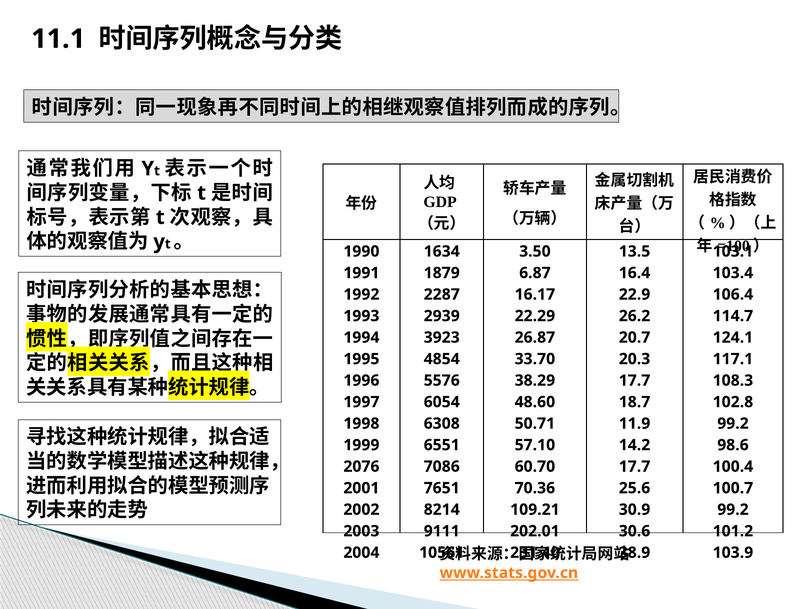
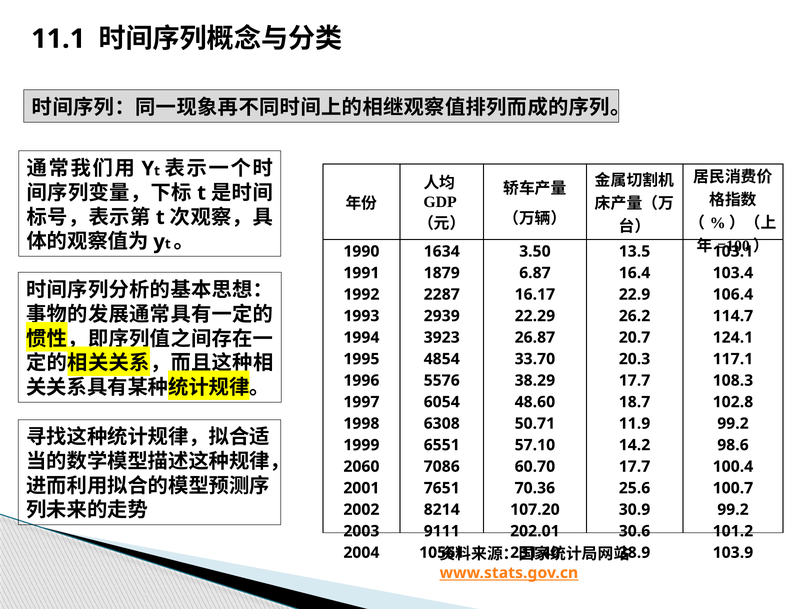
2076: 2076 -> 2060
109.21: 109.21 -> 107.20
